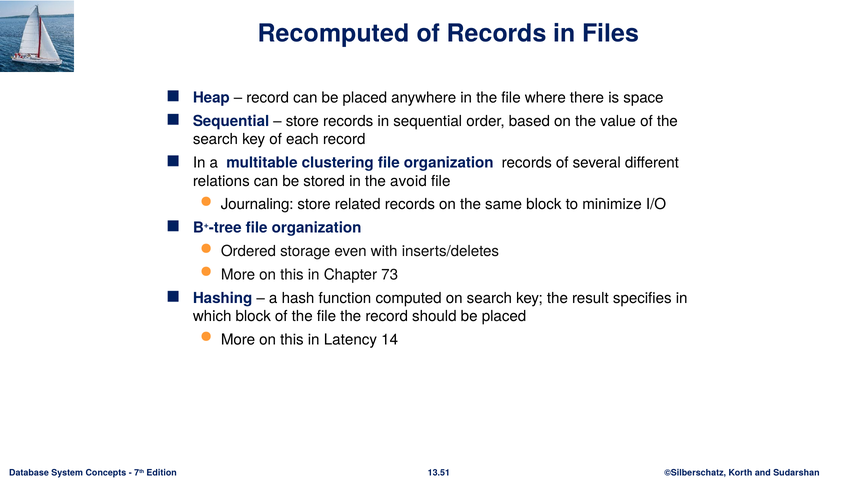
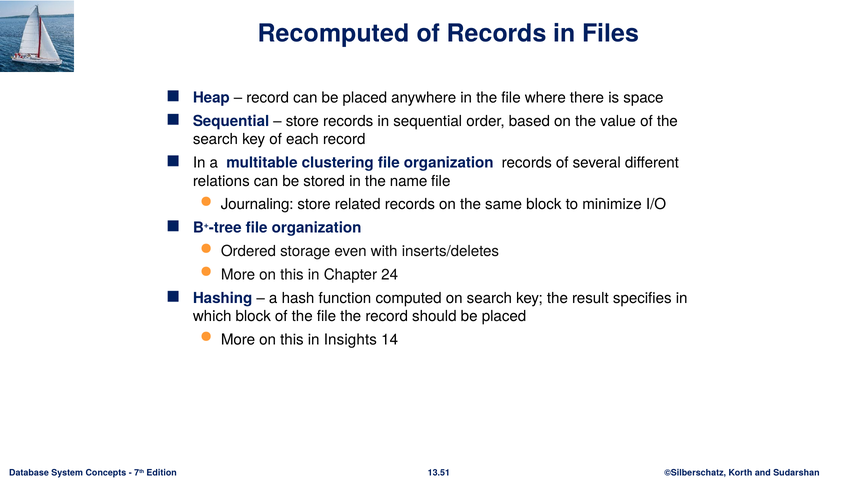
avoid: avoid -> name
73: 73 -> 24
Latency: Latency -> Insights
